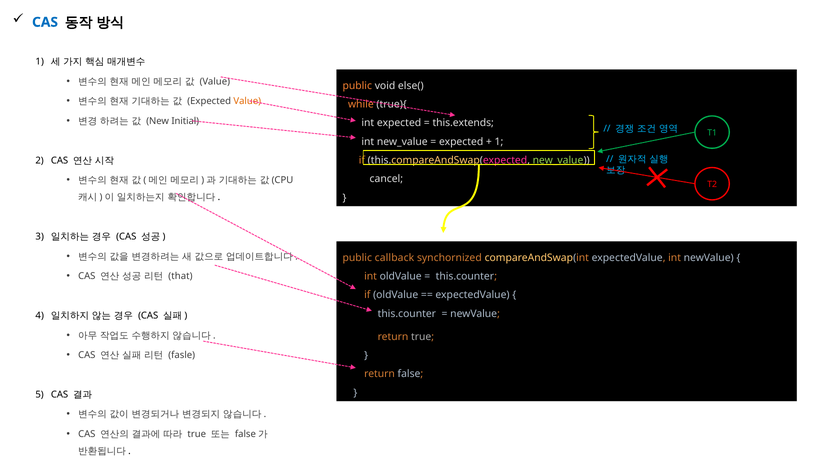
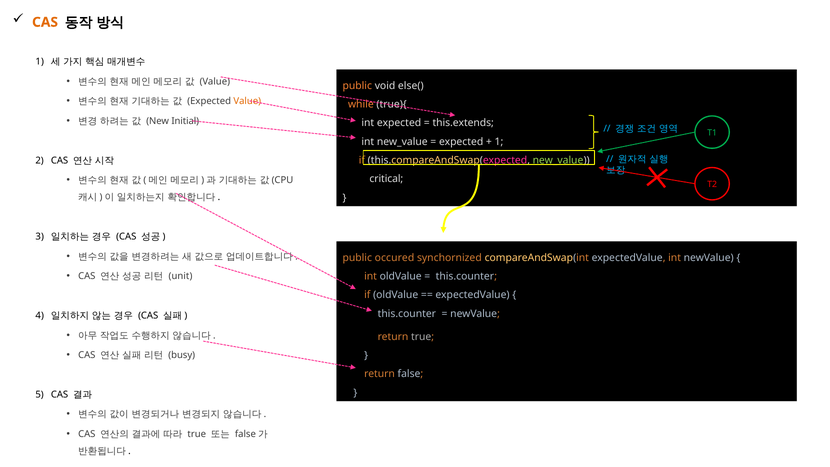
CAS at (45, 22) colour: blue -> orange
cancel: cancel -> critical
callback: callback -> occured
that: that -> unit
fasle: fasle -> busy
